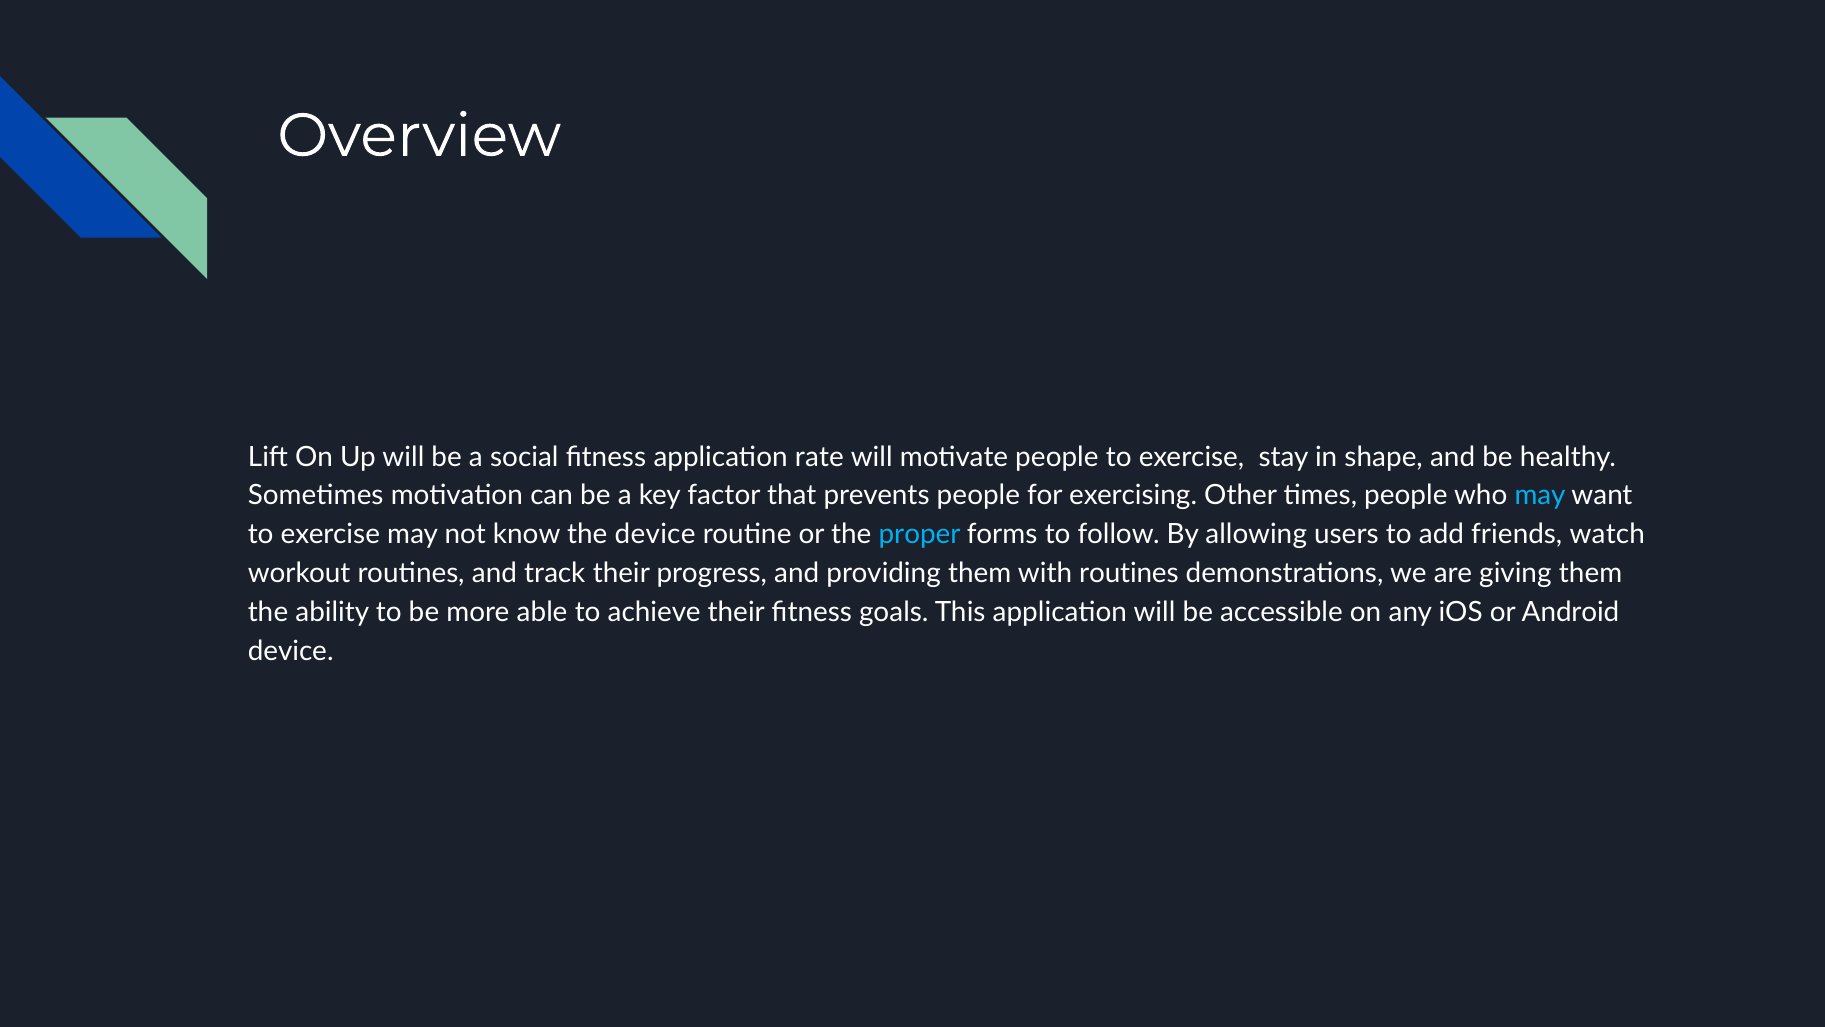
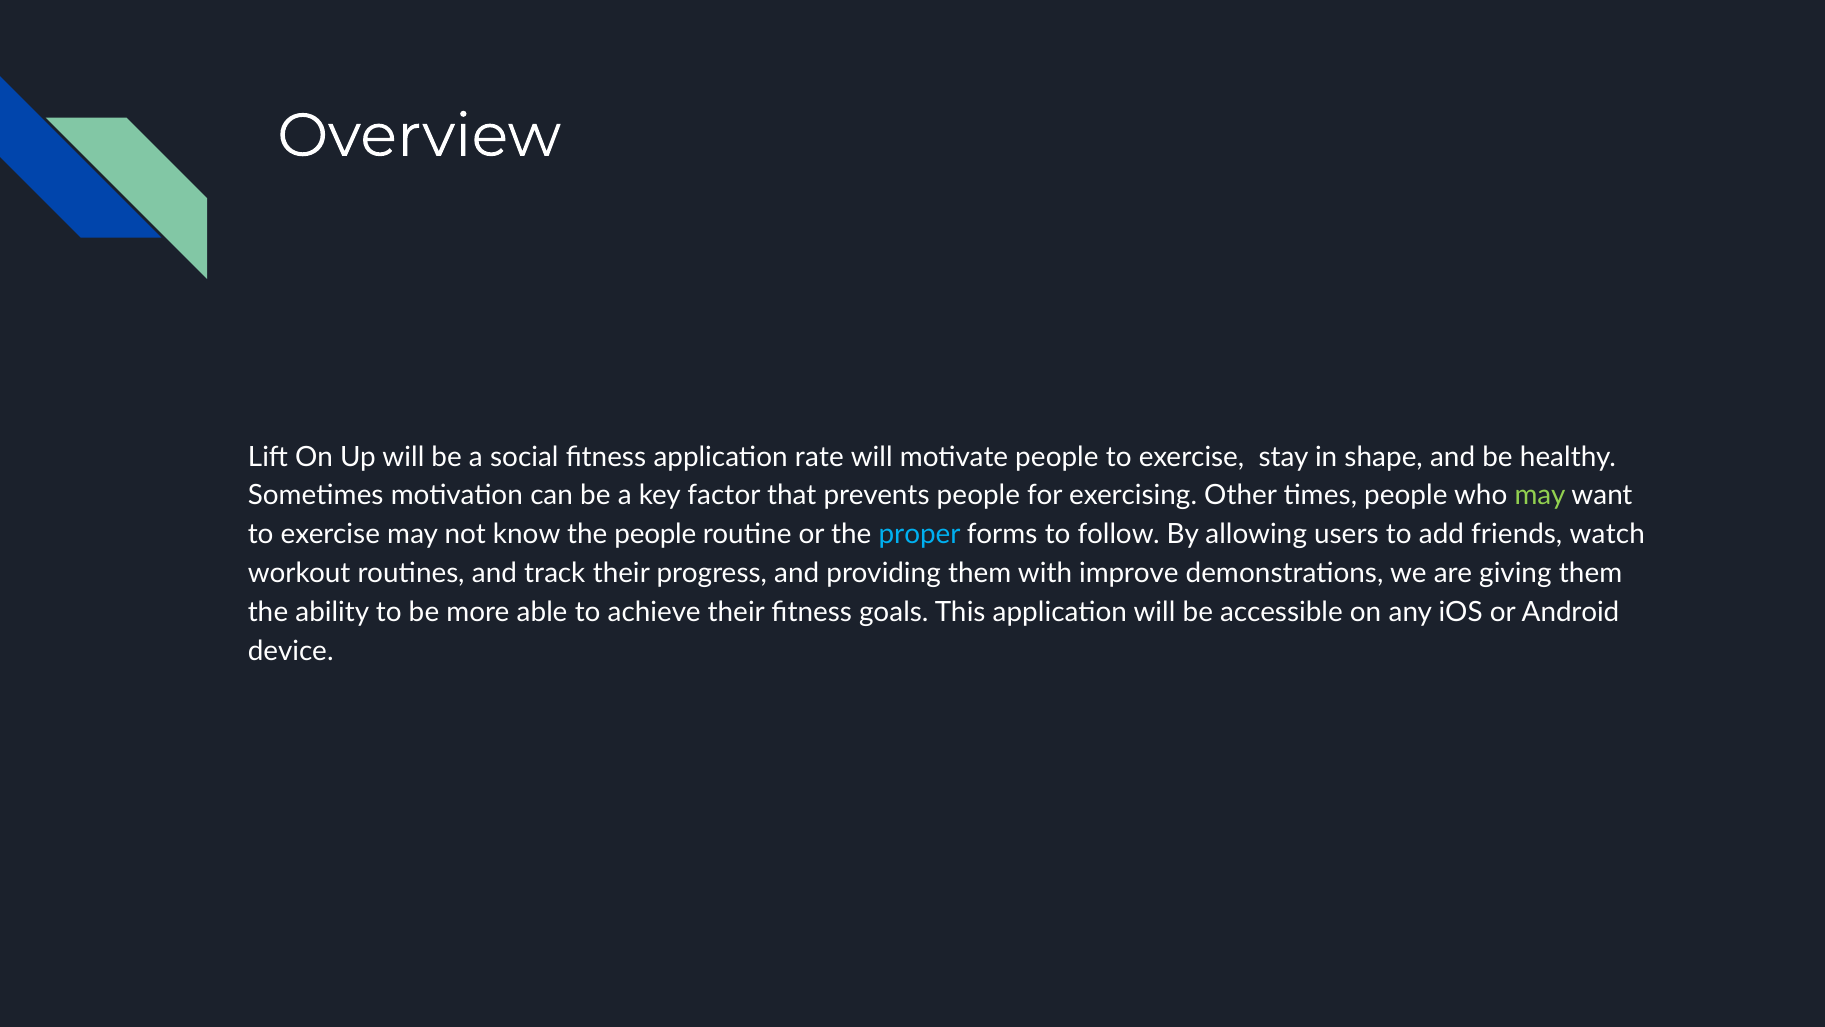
may at (1540, 495) colour: light blue -> light green
the device: device -> people
with routines: routines -> improve
